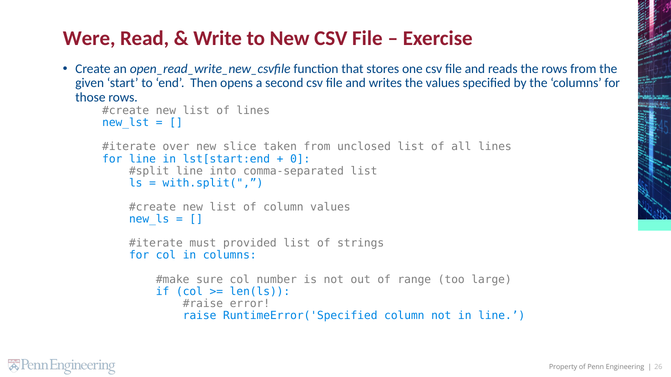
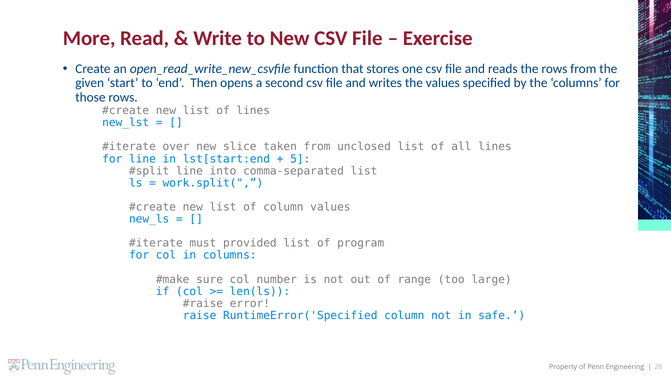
Were: Were -> More
0: 0 -> 5
with.split(: with.split( -> work.split(
strings: strings -> program
in line: line -> safe
